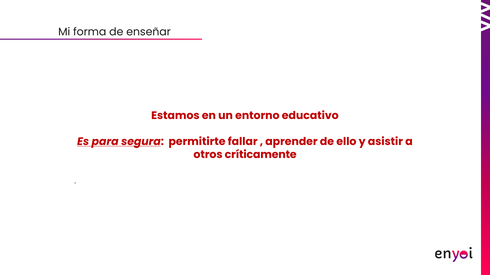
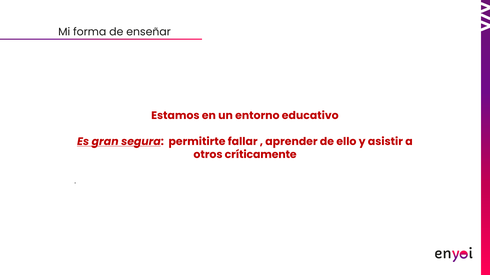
para: para -> gran
